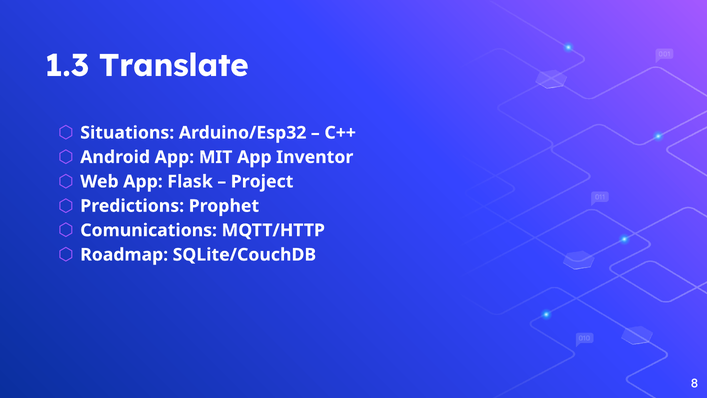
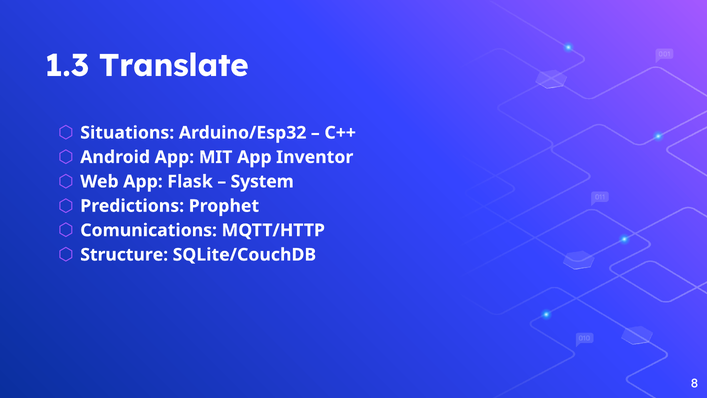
Project: Project -> System
Roadmap: Roadmap -> Structure
